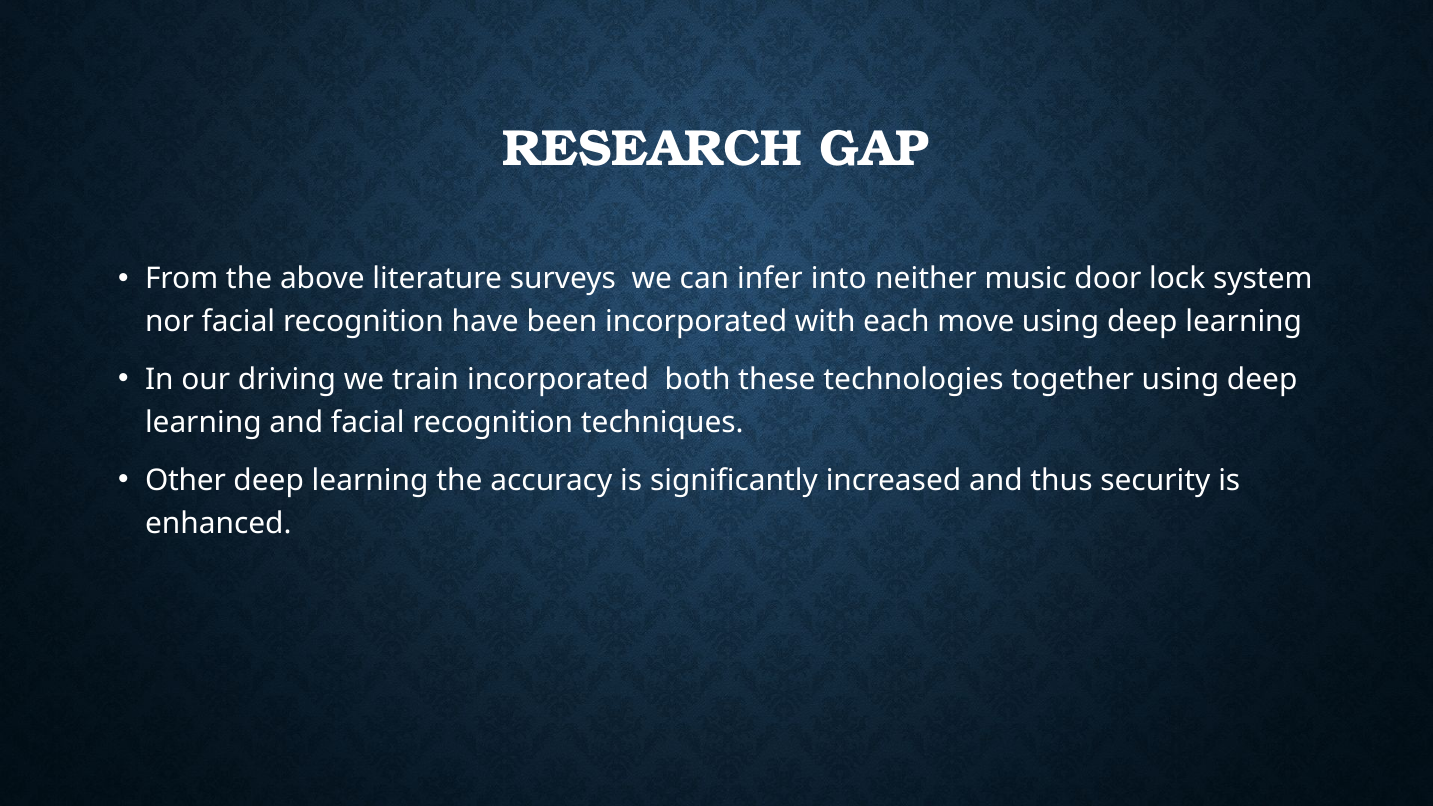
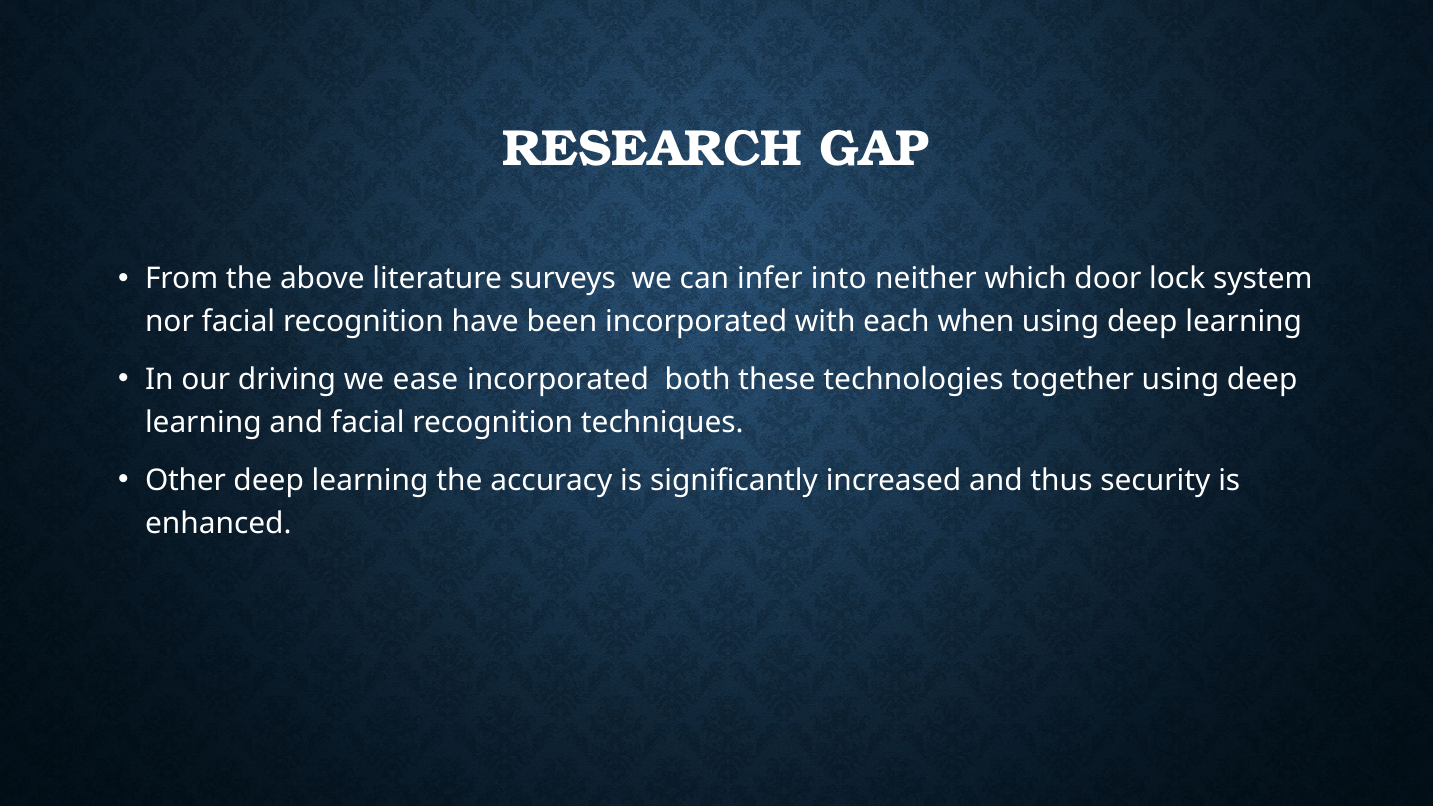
music: music -> which
move: move -> when
train: train -> ease
